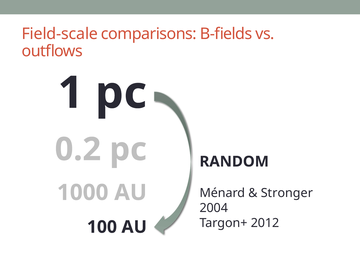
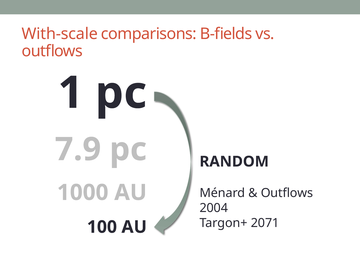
Field-scale: Field-scale -> With-scale
0.2: 0.2 -> 7.9
Stronger at (287, 193): Stronger -> Outflows
2012: 2012 -> 2071
